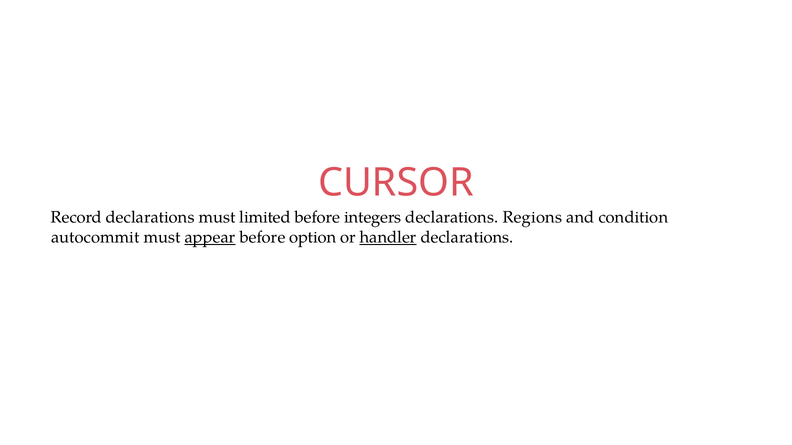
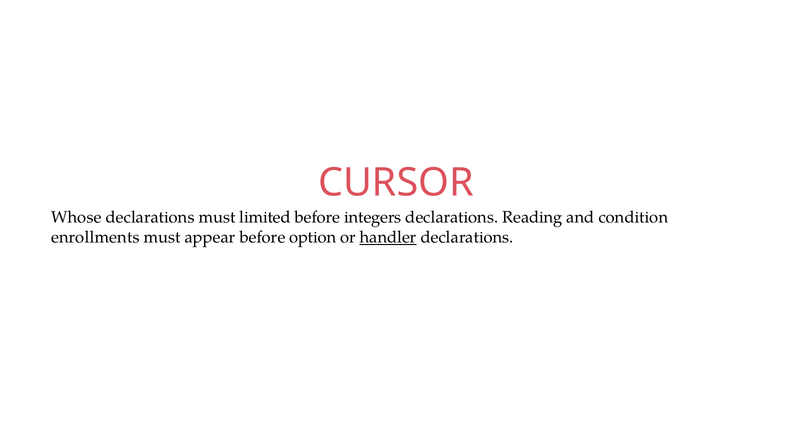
Record: Record -> Whose
Regions: Regions -> Reading
autocommit: autocommit -> enrollments
appear underline: present -> none
